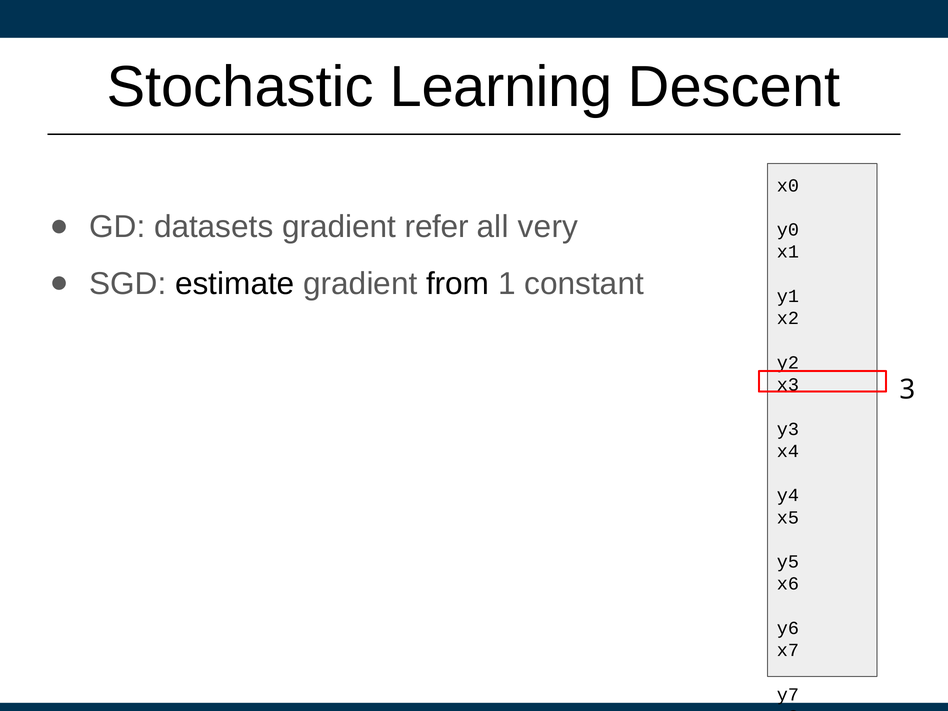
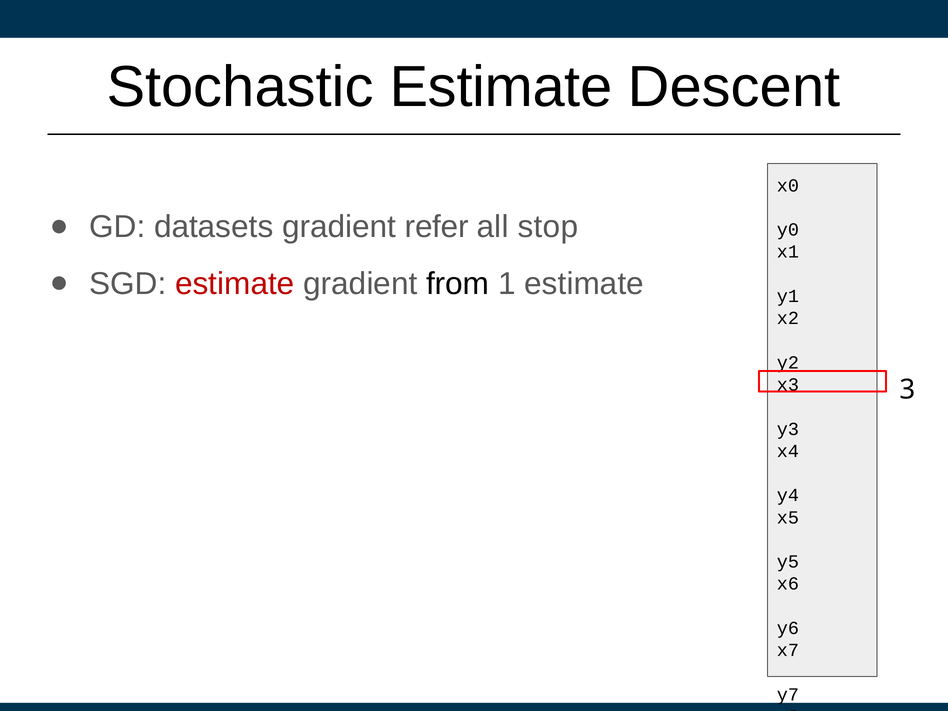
Stochastic Learning: Learning -> Estimate
very: very -> stop
estimate at (235, 284) colour: black -> red
1 constant: constant -> estimate
